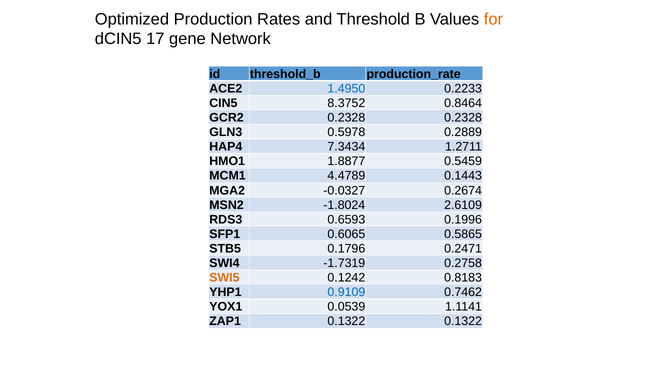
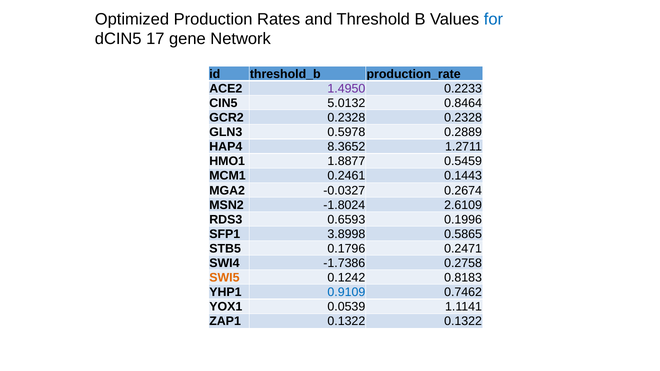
for colour: orange -> blue
1.4950 colour: blue -> purple
8.3752: 8.3752 -> 5.0132
7.3434: 7.3434 -> 8.3652
4.4789: 4.4789 -> 0.2461
0.6065: 0.6065 -> 3.8998
-1.7319: -1.7319 -> -1.7386
